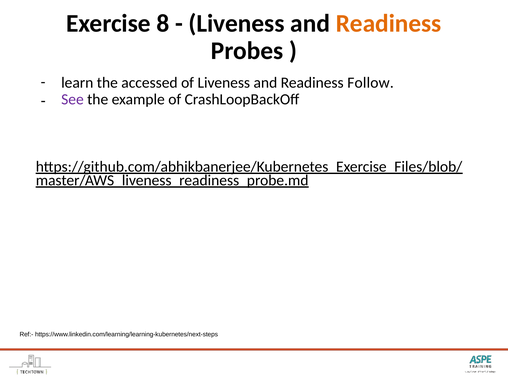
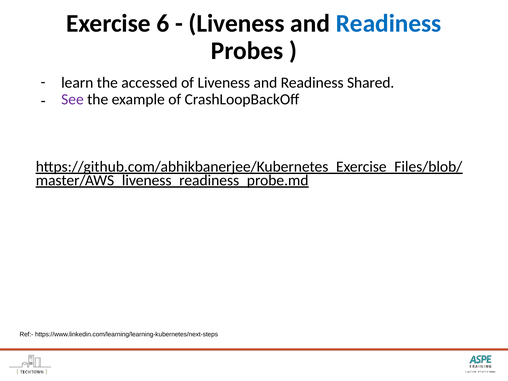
8: 8 -> 6
Readiness at (389, 23) colour: orange -> blue
Follow: Follow -> Shared
